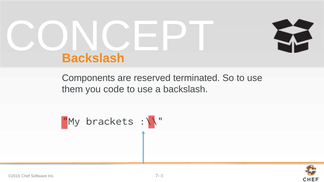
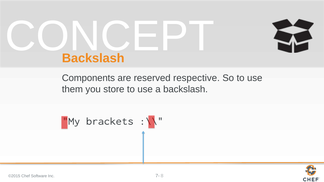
terminated: terminated -> respective
code: code -> store
